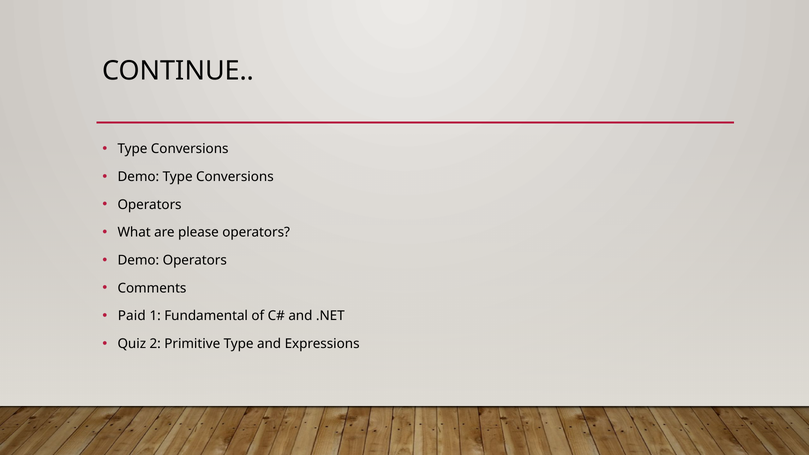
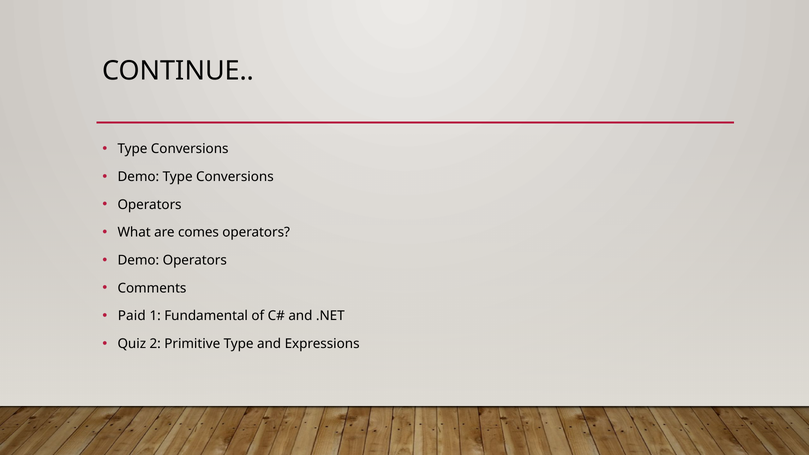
please: please -> comes
